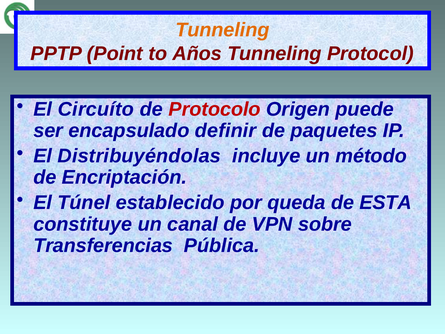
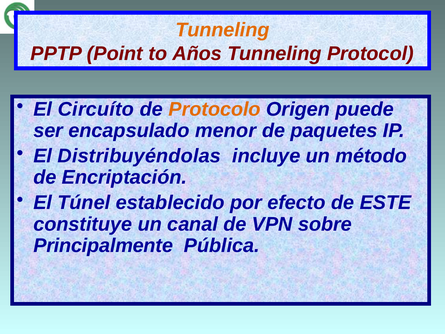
Protocolo colour: red -> orange
definir: definir -> menor
queda: queda -> efecto
ESTA: ESTA -> ESTE
Transferencias: Transferencias -> Principalmente
